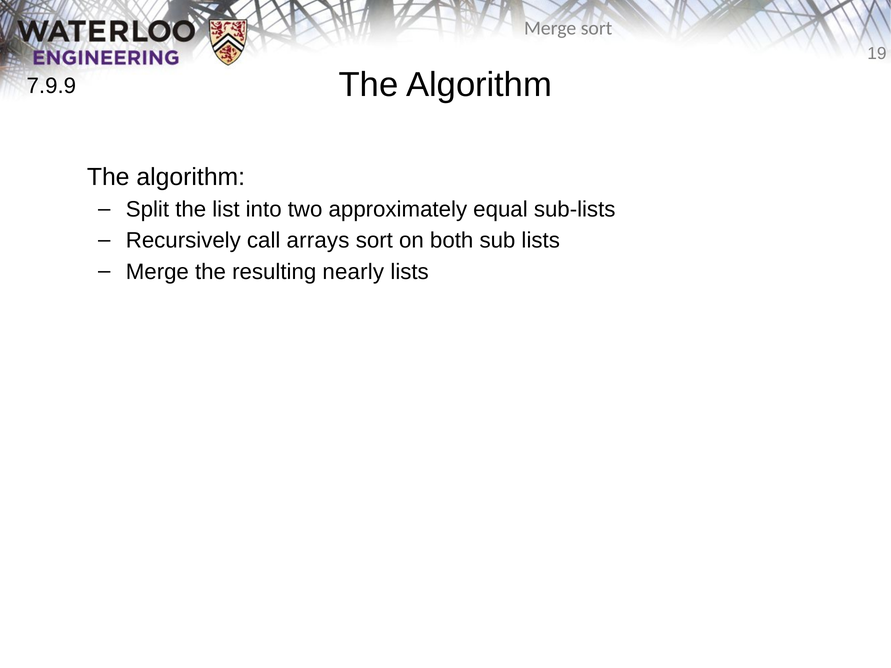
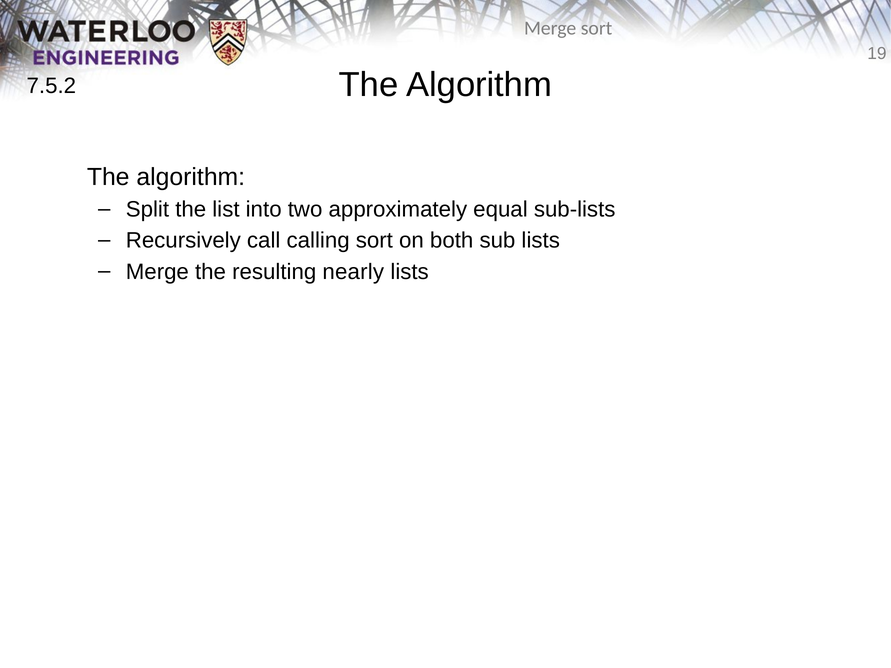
7.9.9: 7.9.9 -> 7.5.2
arrays: arrays -> calling
